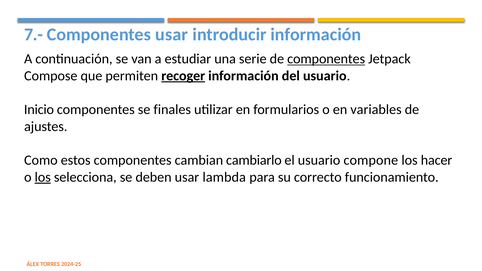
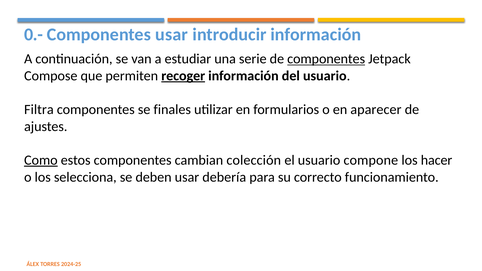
7.-: 7.- -> 0.-
Inicio: Inicio -> Filtra
variables: variables -> aparecer
Como underline: none -> present
cambiarlo: cambiarlo -> colección
los at (43, 177) underline: present -> none
lambda: lambda -> debería
